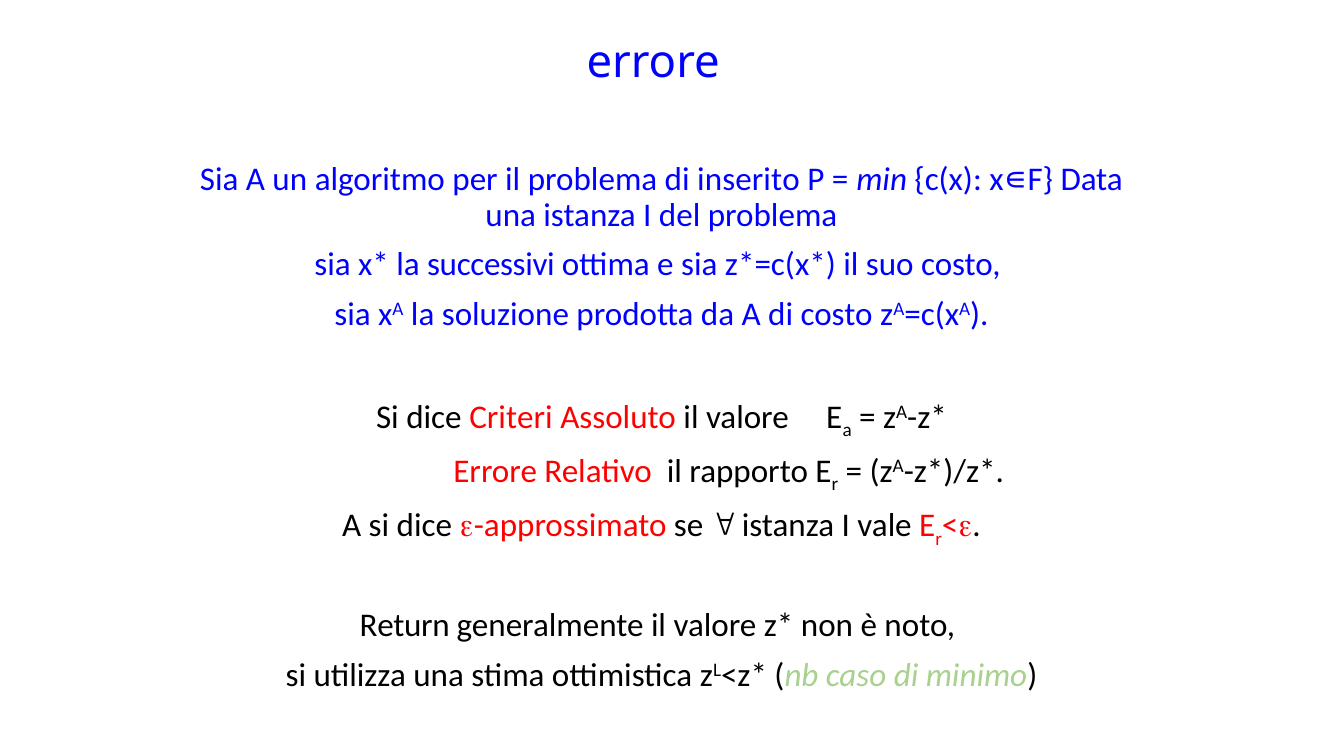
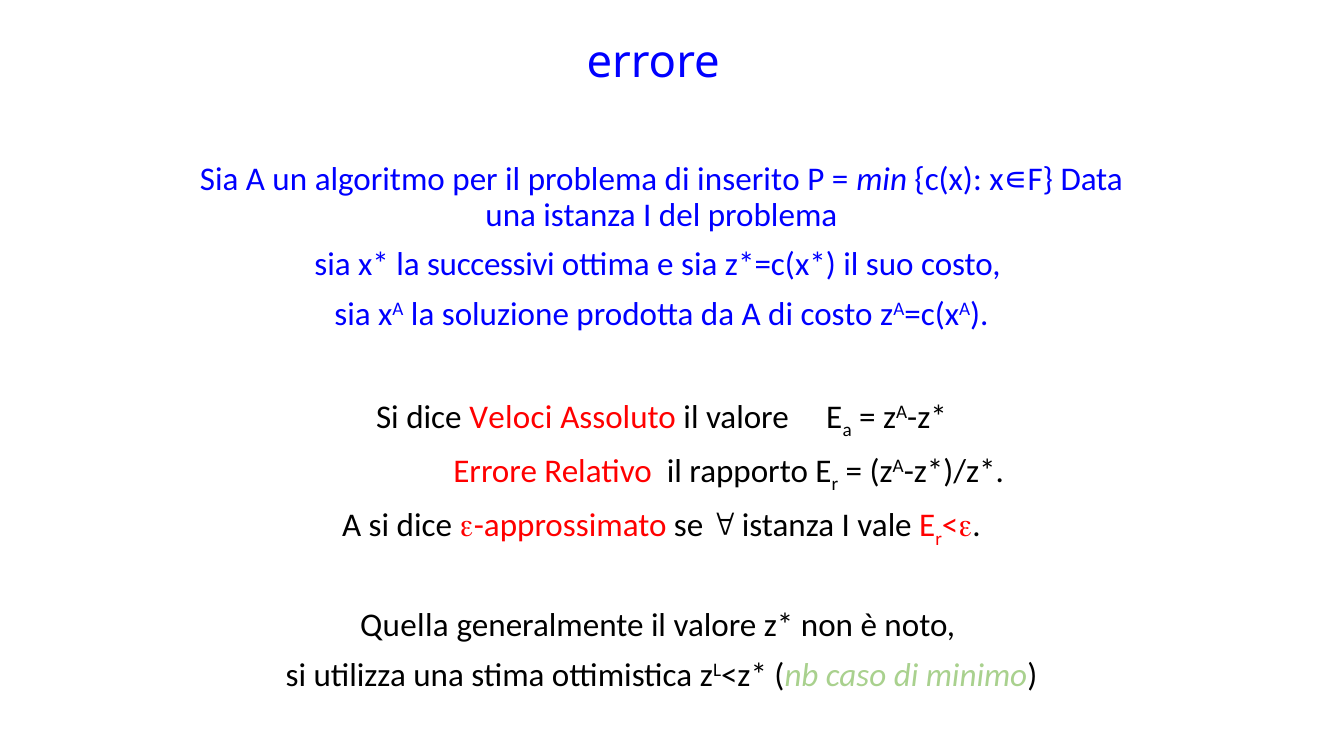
Criteri: Criteri -> Veloci
Return: Return -> Quella
